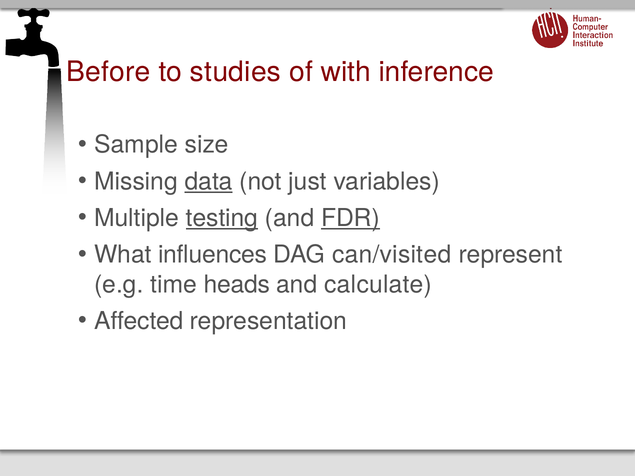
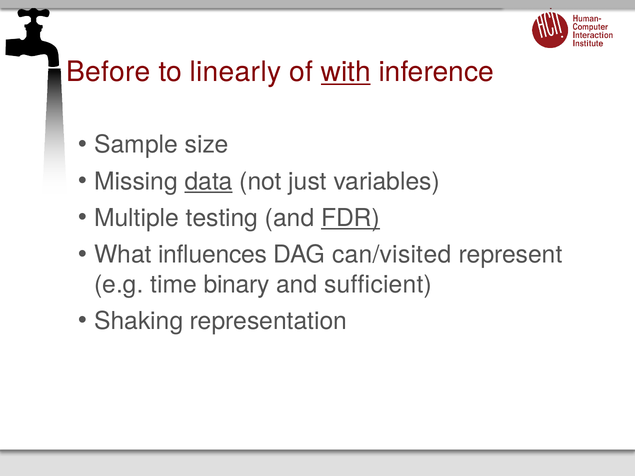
studies: studies -> linearly
with underline: none -> present
testing underline: present -> none
heads: heads -> binary
calculate: calculate -> sufficient
Affected: Affected -> Shaking
